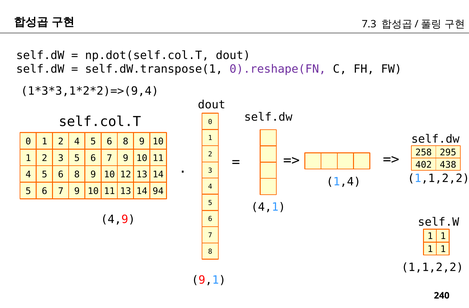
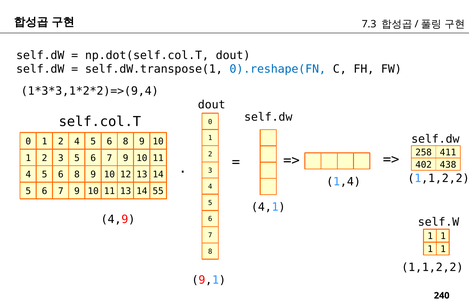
0).reshape(FN colour: purple -> blue
295: 295 -> 411
94: 94 -> 55
